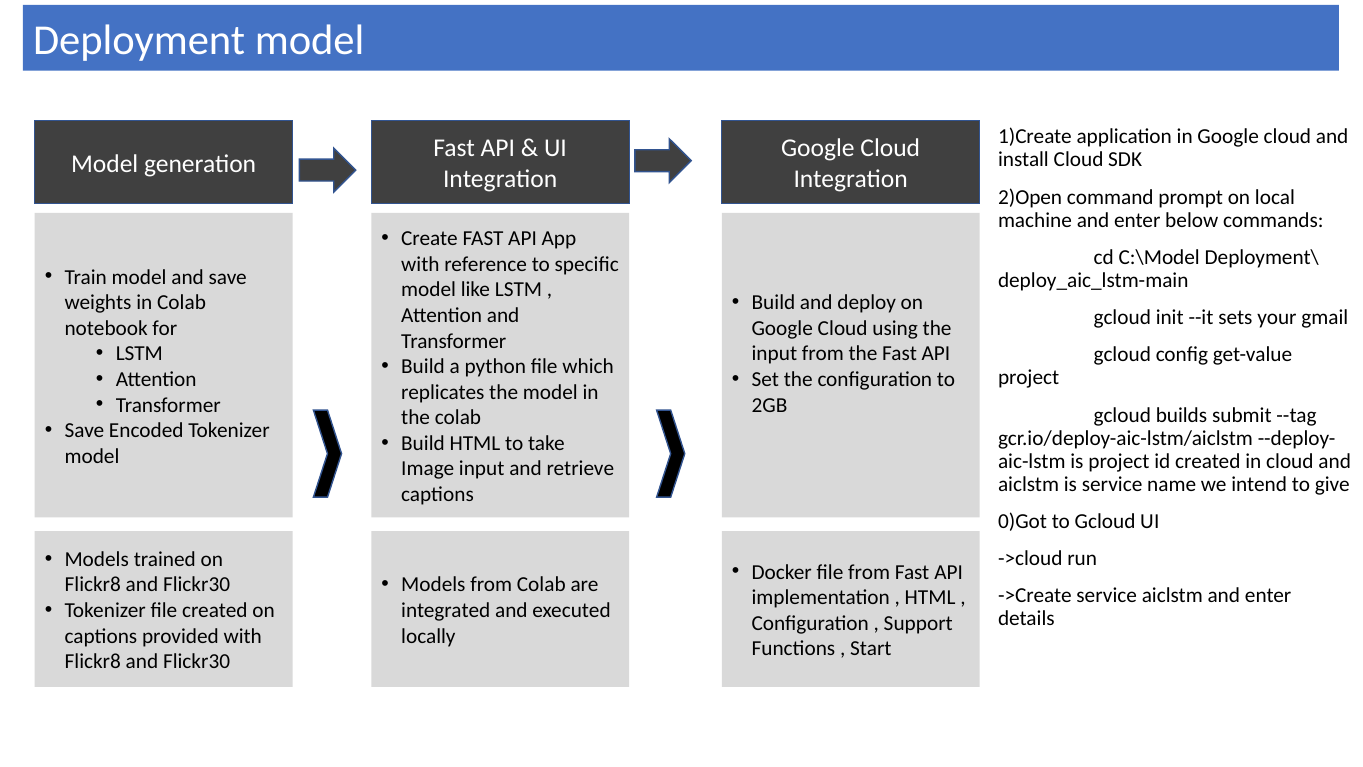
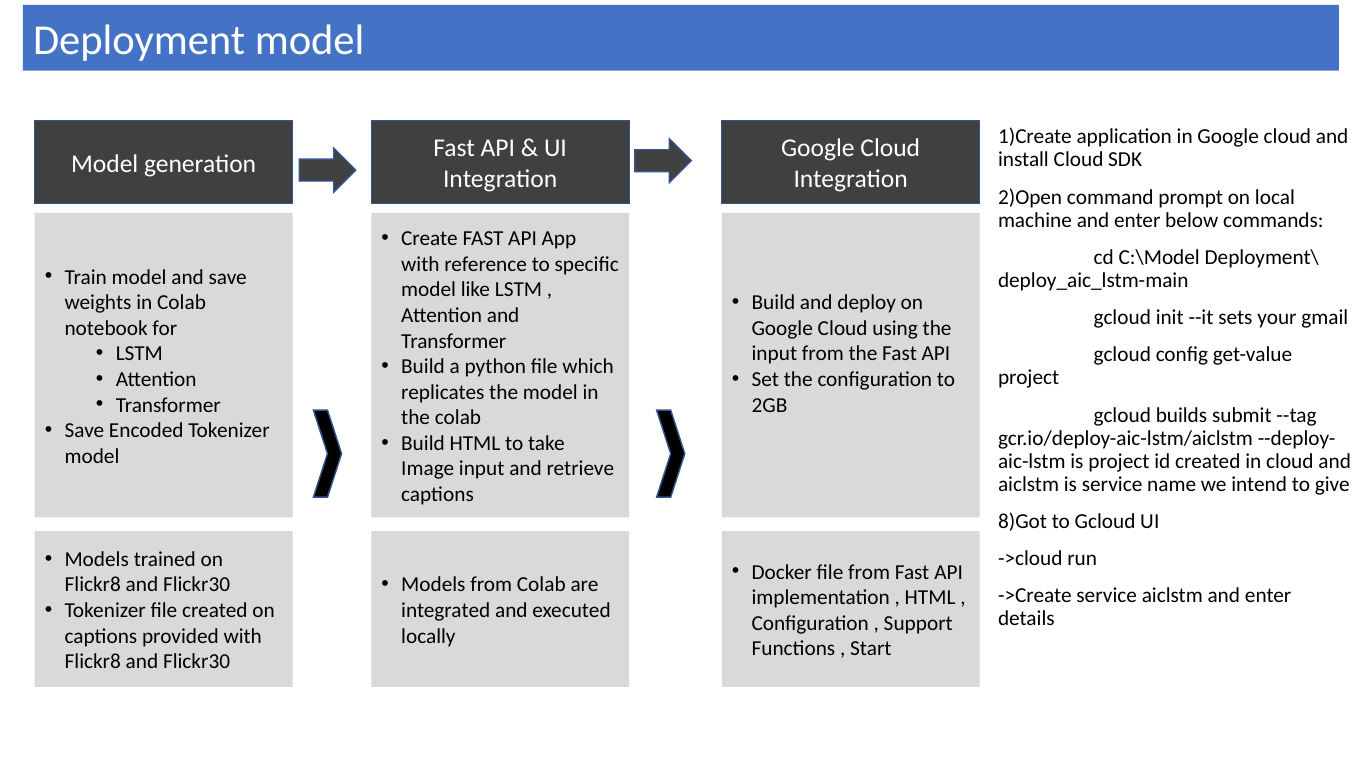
0)Got: 0)Got -> 8)Got
